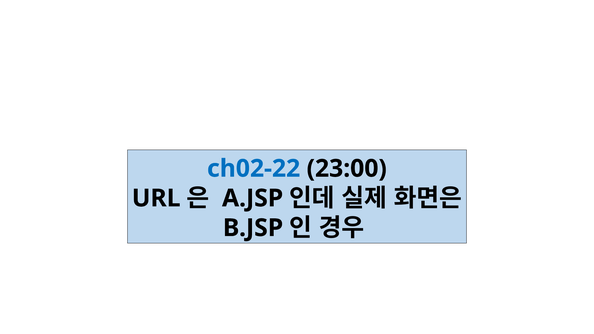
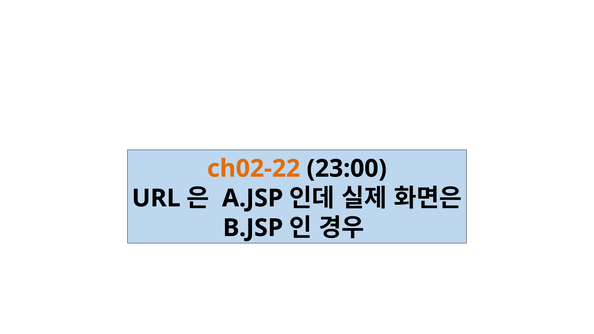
ch02-22 colour: blue -> orange
